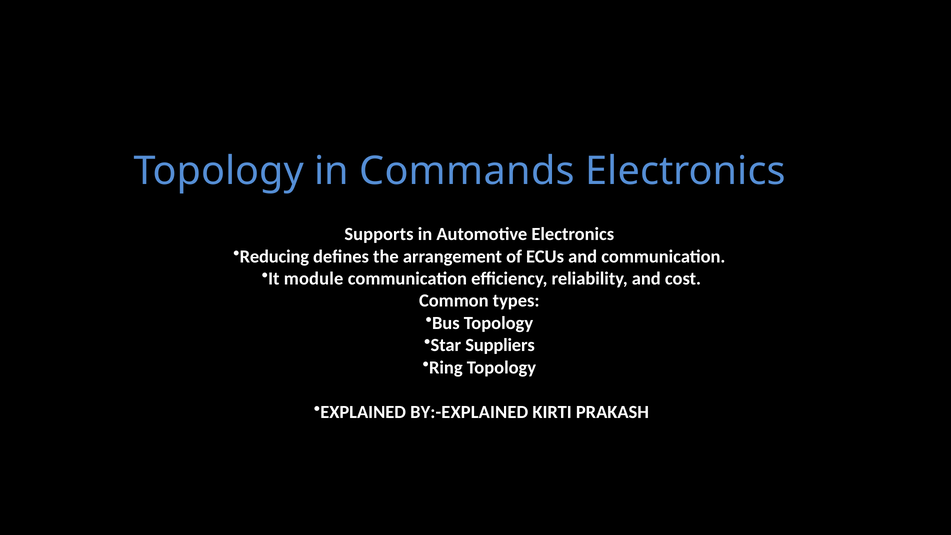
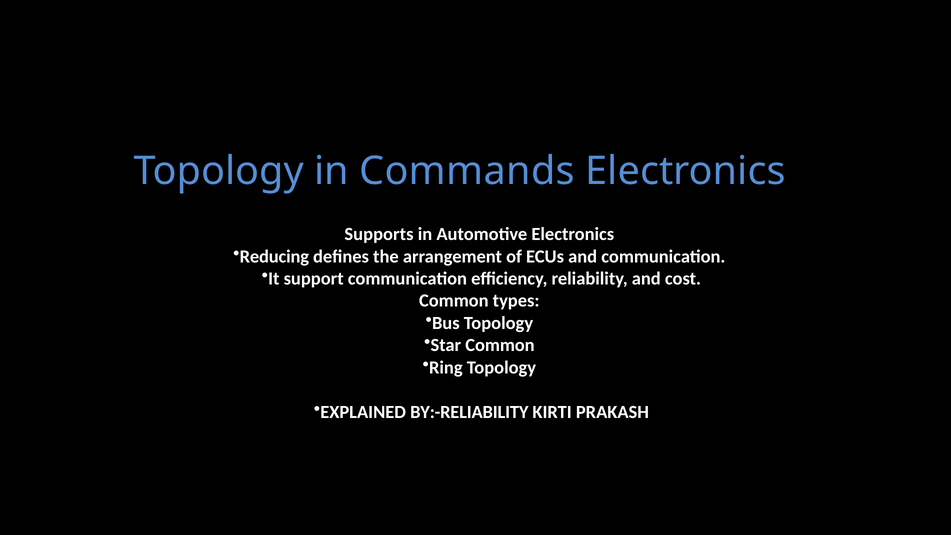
module: module -> support
Star Suppliers: Suppliers -> Common
BY:-EXPLAINED: BY:-EXPLAINED -> BY:-RELIABILITY
